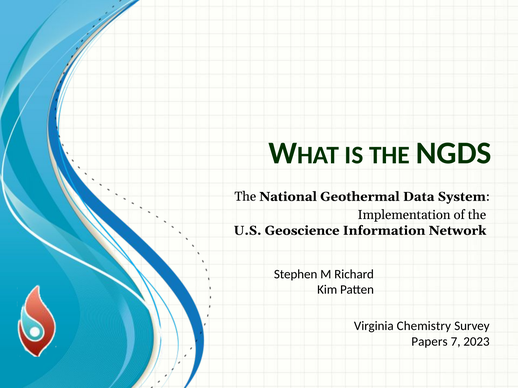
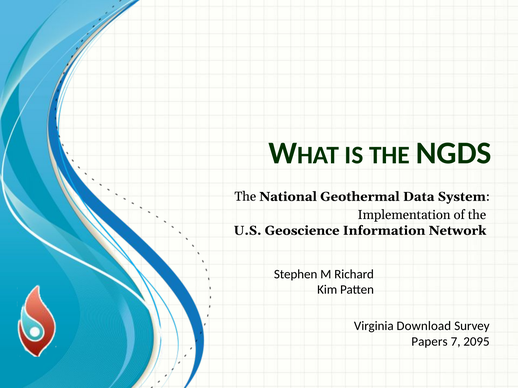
Chemistry: Chemistry -> Download
2023: 2023 -> 2095
